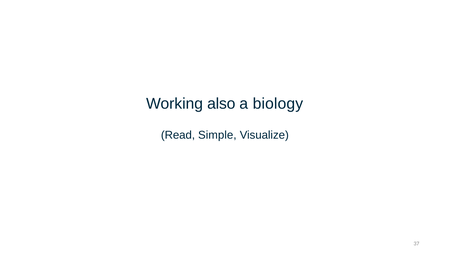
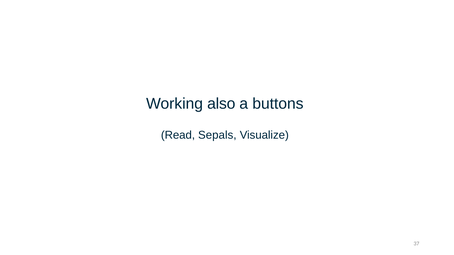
biology: biology -> buttons
Simple: Simple -> Sepals
